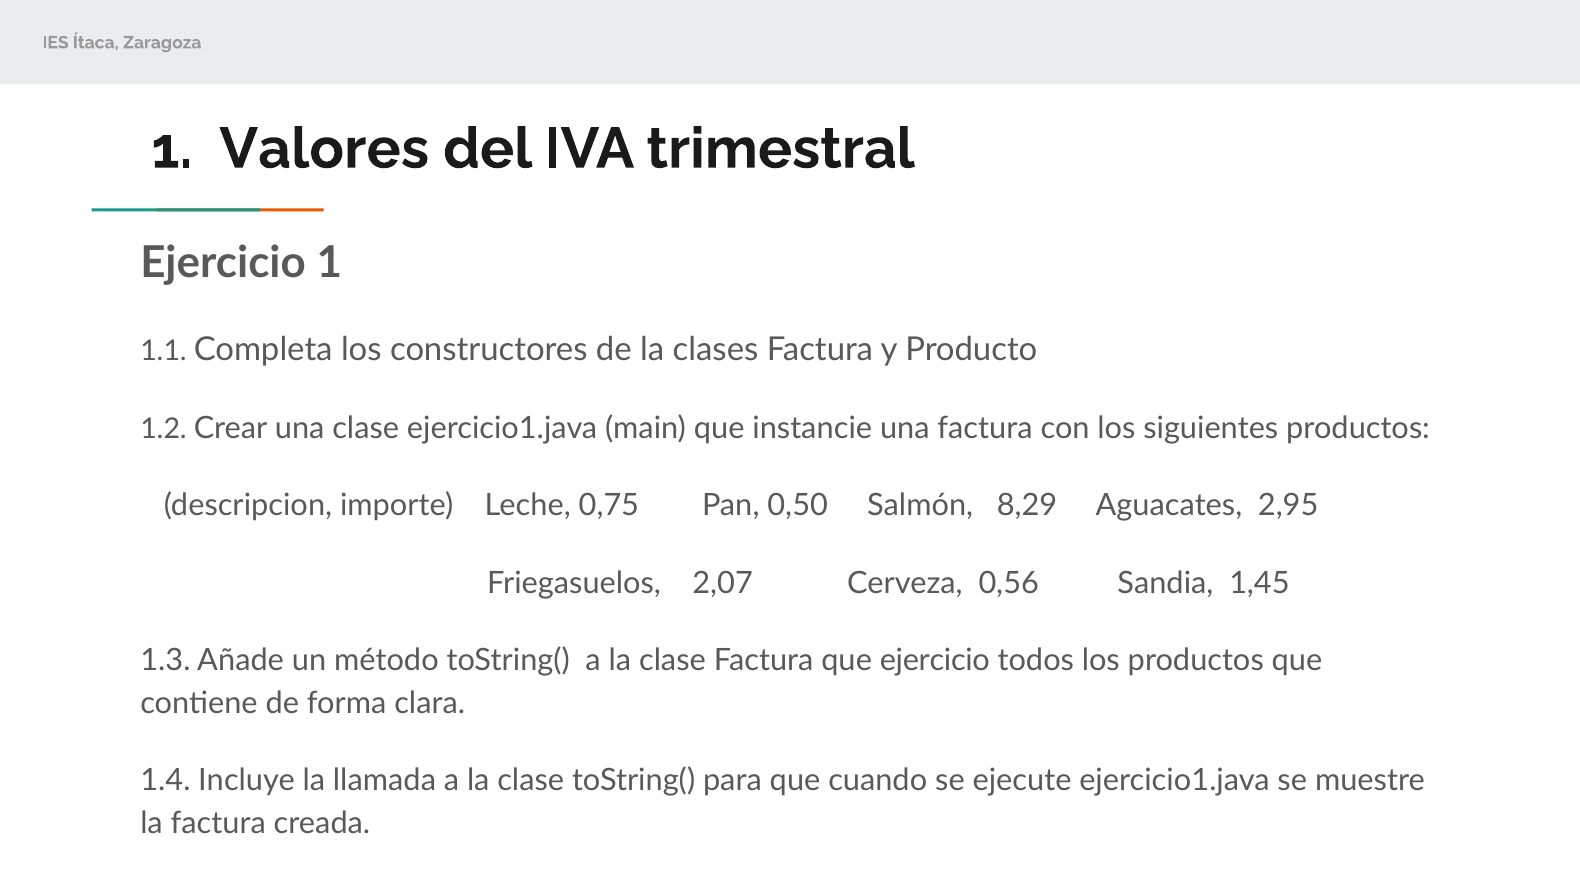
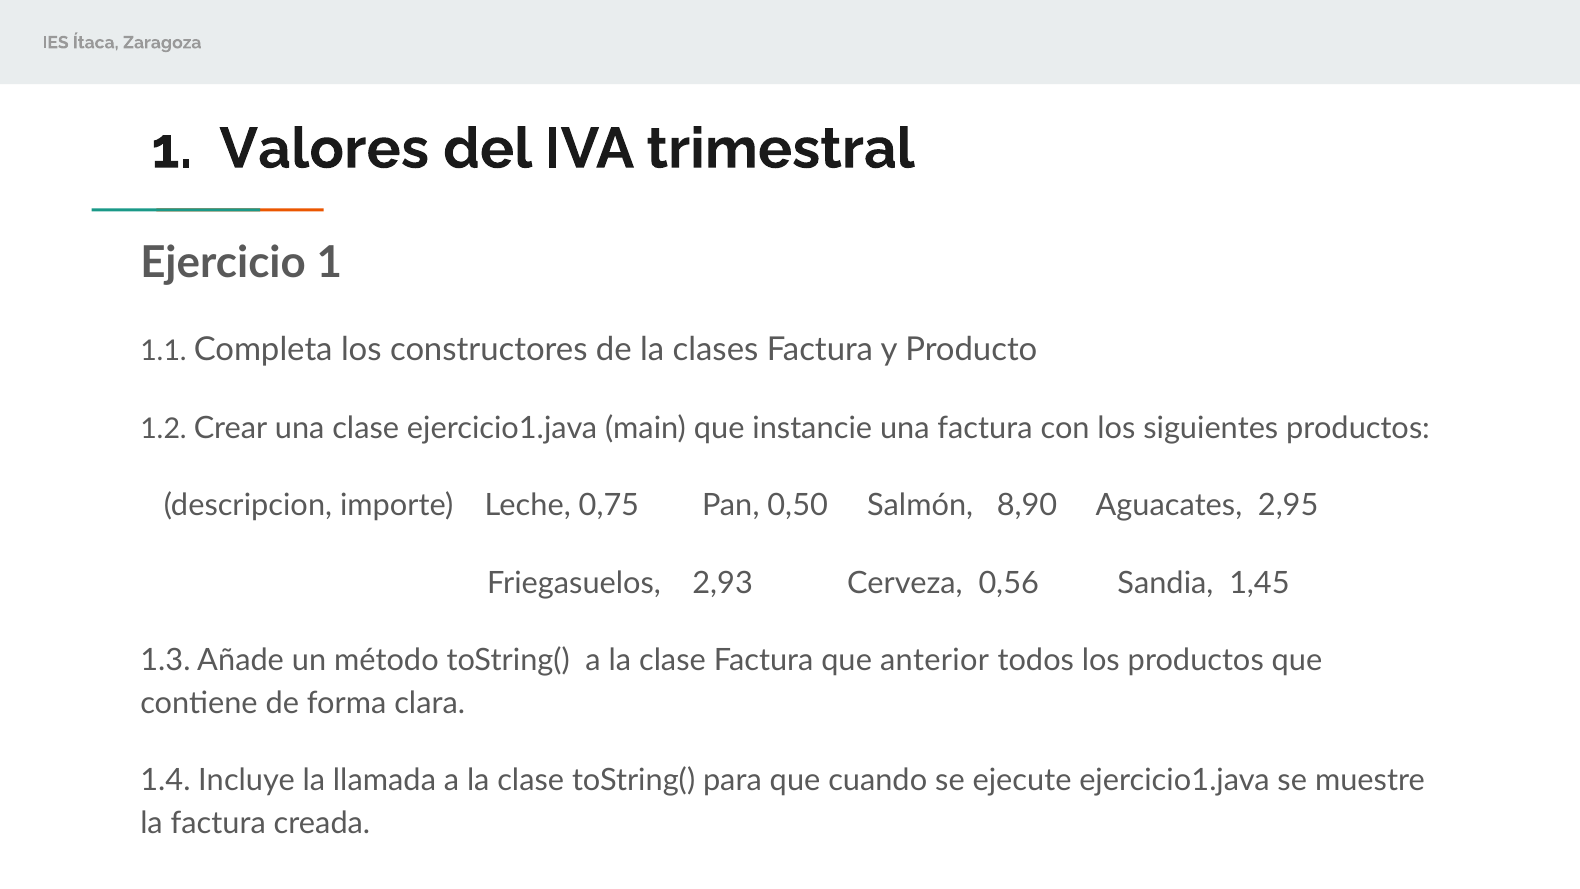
8,29: 8,29 -> 8,90
2,07: 2,07 -> 2,93
que ejercicio: ejercicio -> anterior
